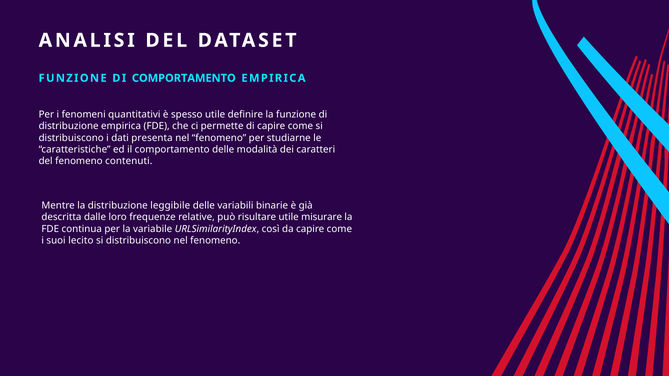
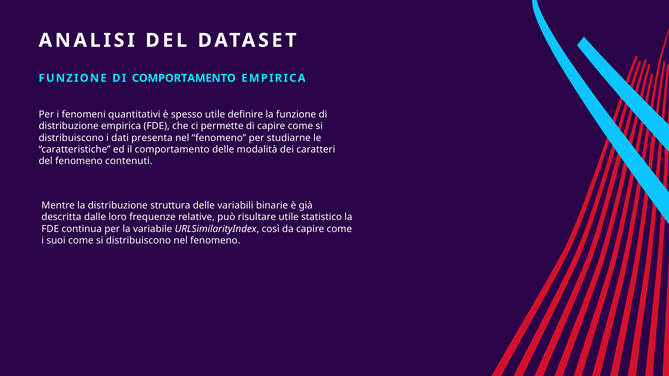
leggibile: leggibile -> struttura
misurare: misurare -> statistico
suoi lecito: lecito -> come
